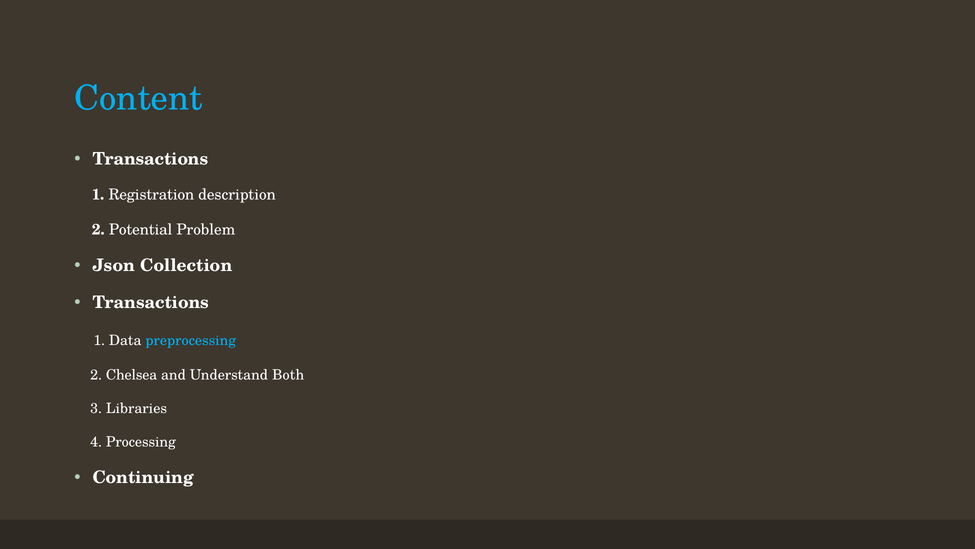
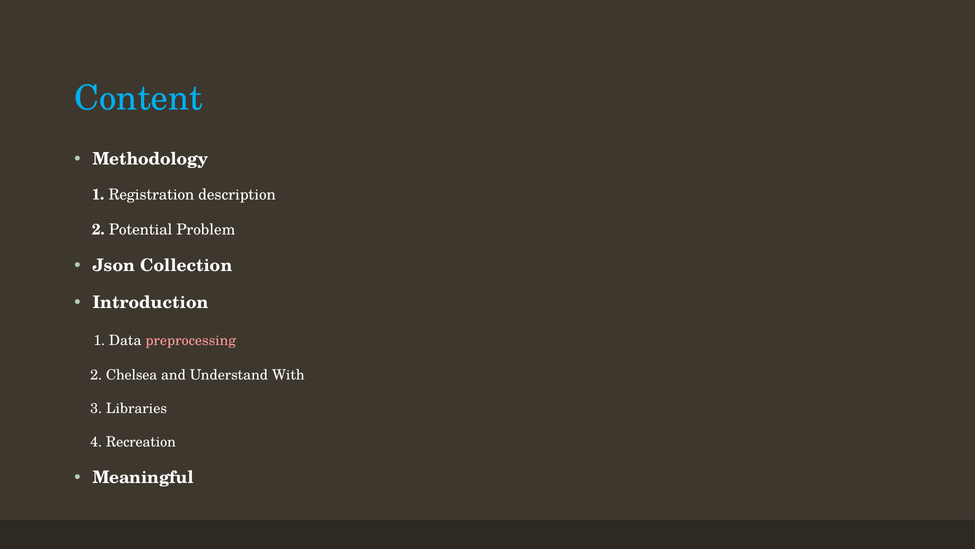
Transactions at (150, 159): Transactions -> Methodology
Transactions at (151, 302): Transactions -> Introduction
preprocessing colour: light blue -> pink
Both: Both -> With
Processing: Processing -> Recreation
Continuing: Continuing -> Meaningful
